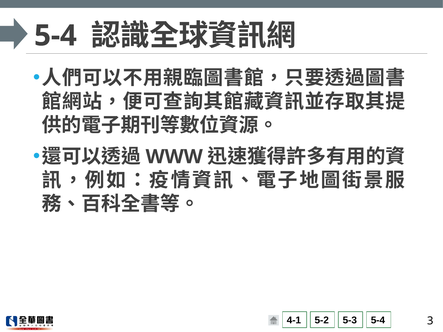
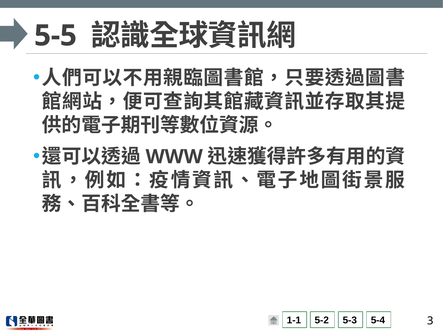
5-4 at (55, 36): 5-4 -> 5-5
4-1: 4-1 -> 1-1
